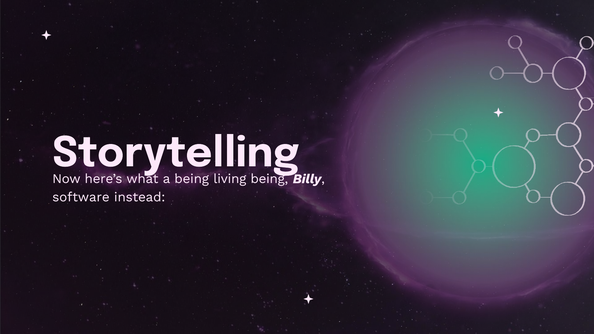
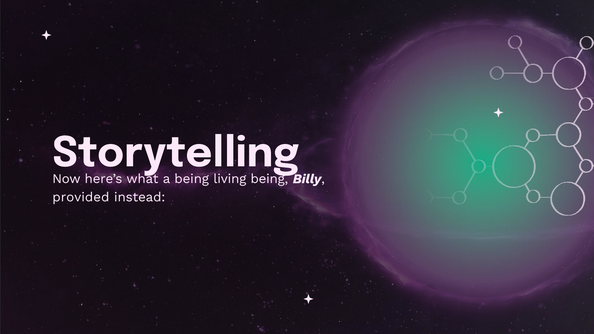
software: software -> provided
